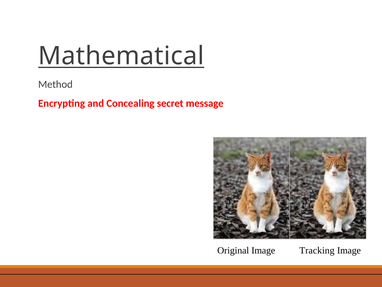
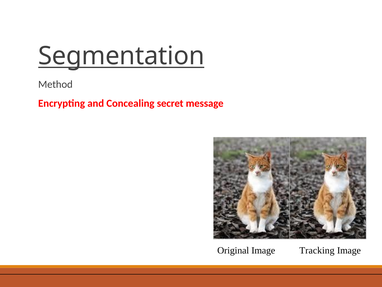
Mathematical: Mathematical -> Segmentation
